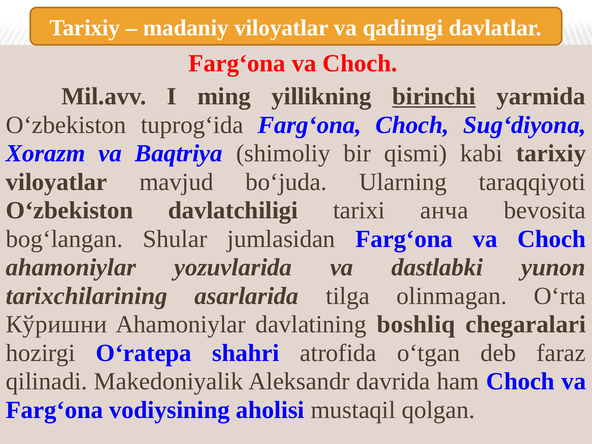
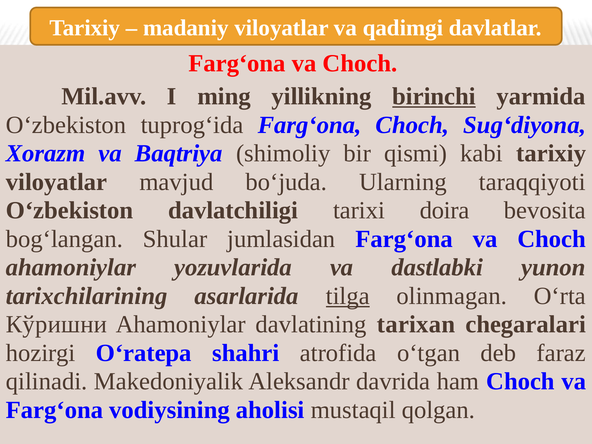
анча: анча -> doira
tilga underline: none -> present
boshliq: boshliq -> tarixan
